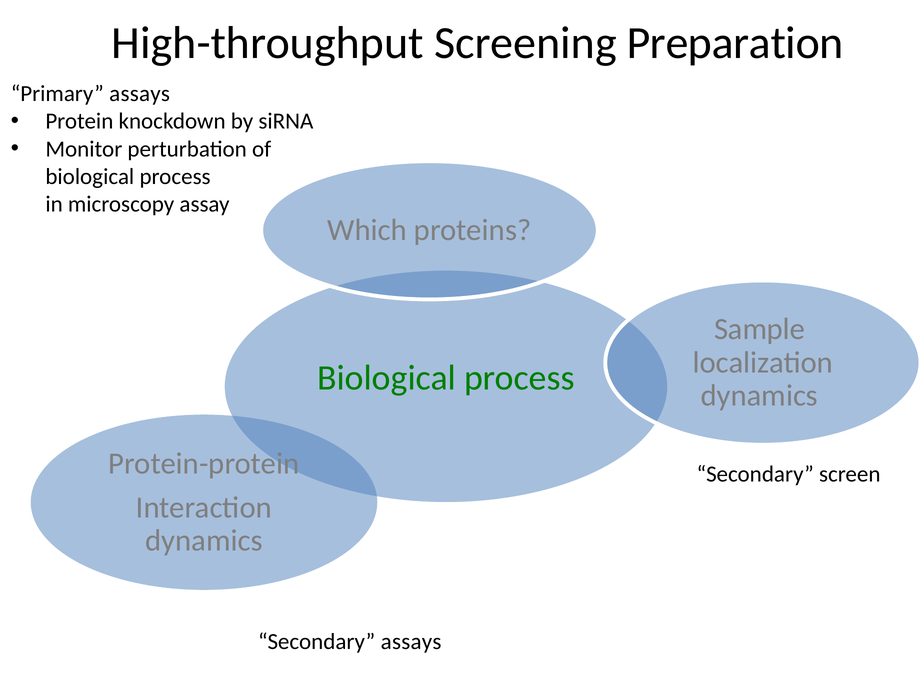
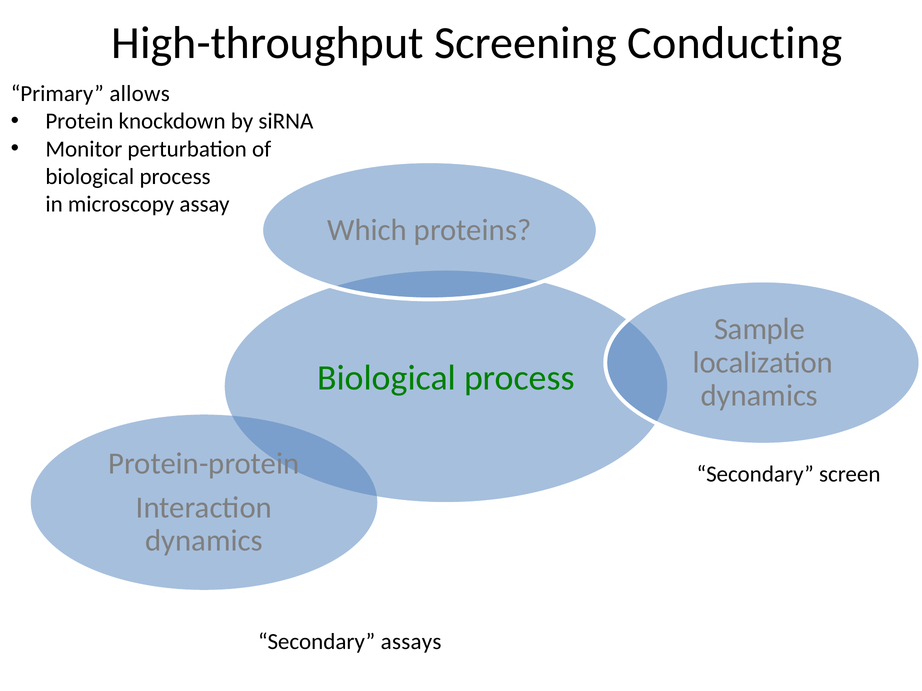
Preparation: Preparation -> Conducting
Primary assays: assays -> allows
